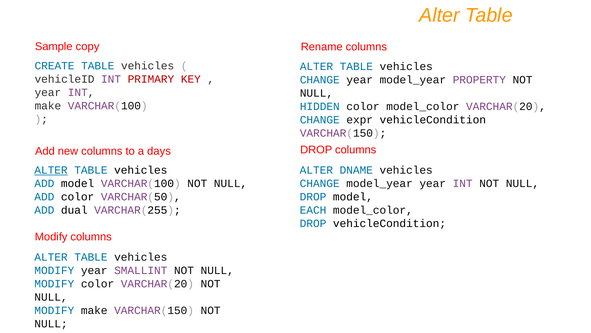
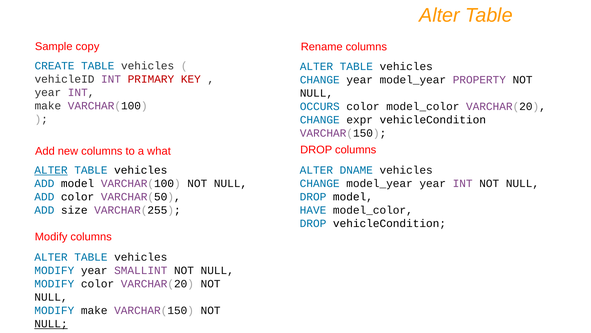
HIDDEN: HIDDEN -> OCCURS
days: days -> what
dual: dual -> size
EACH: EACH -> HAVE
NULL at (51, 323) underline: none -> present
